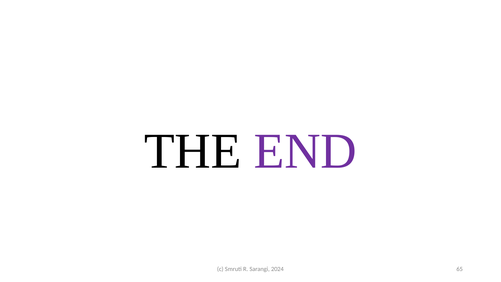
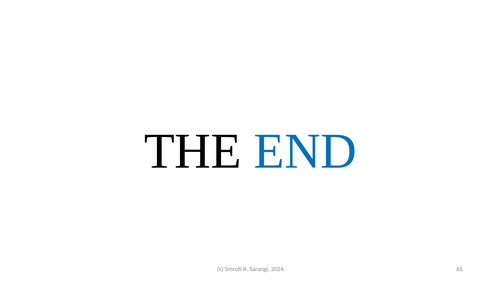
END colour: purple -> blue
